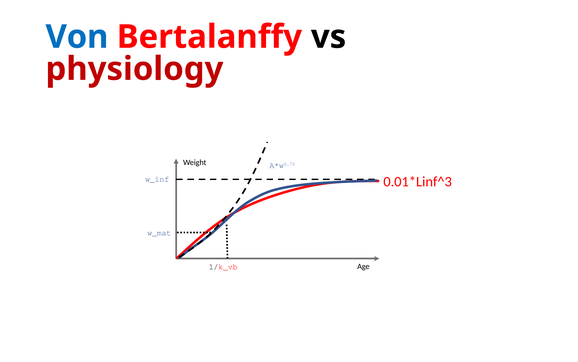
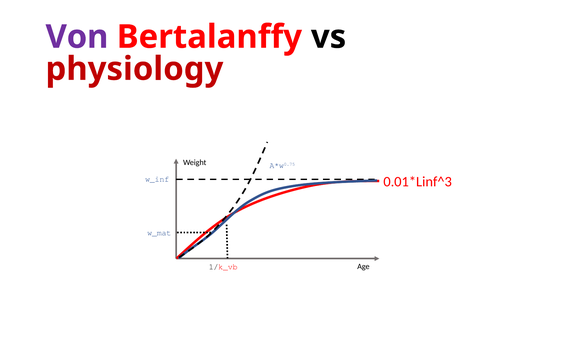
Von colour: blue -> purple
